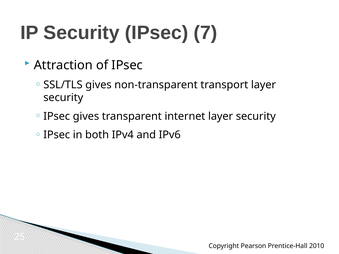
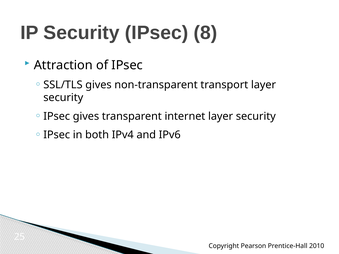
7: 7 -> 8
